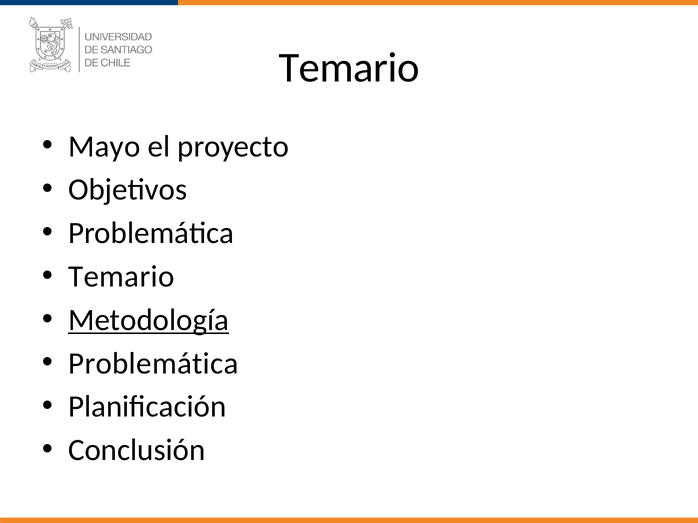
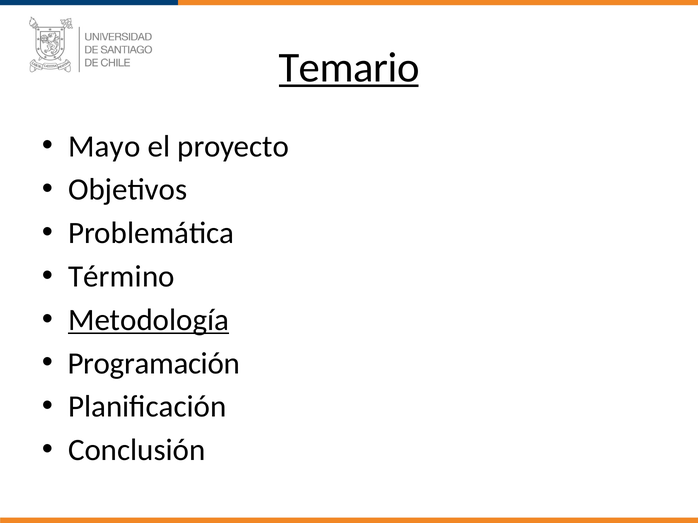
Temario at (349, 68) underline: none -> present
Temario at (121, 277): Temario -> Término
Problemática at (153, 364): Problemática -> Programación
